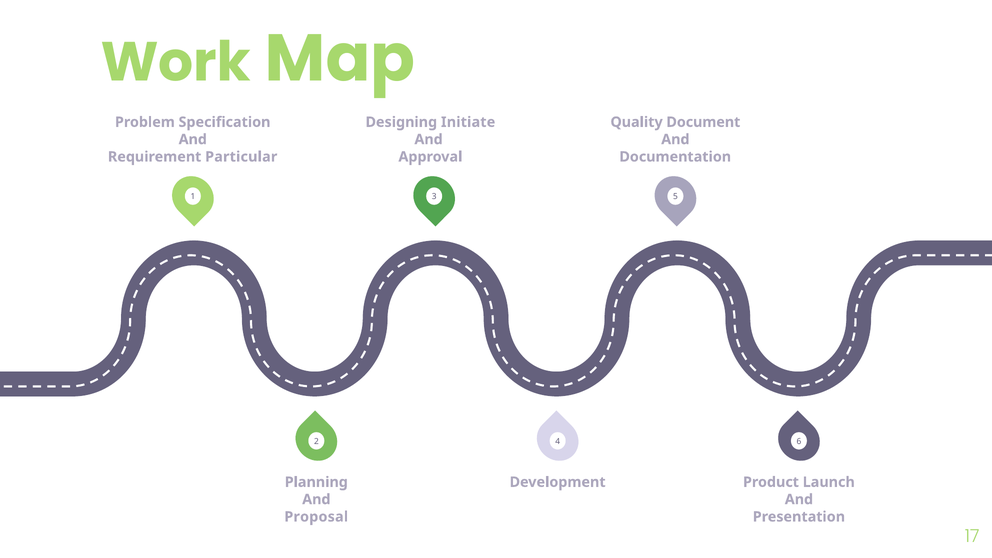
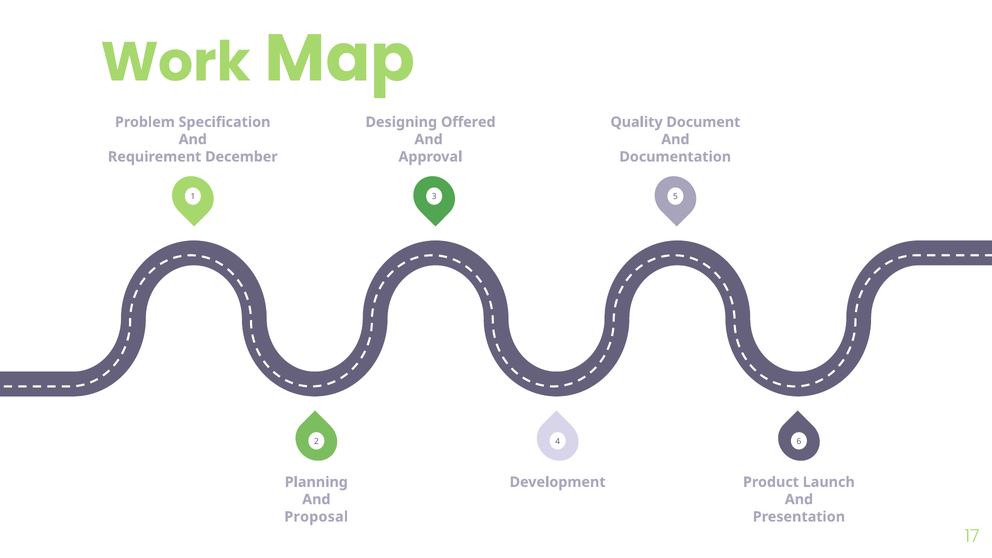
Initiate: Initiate -> Offered
Particular: Particular -> December
